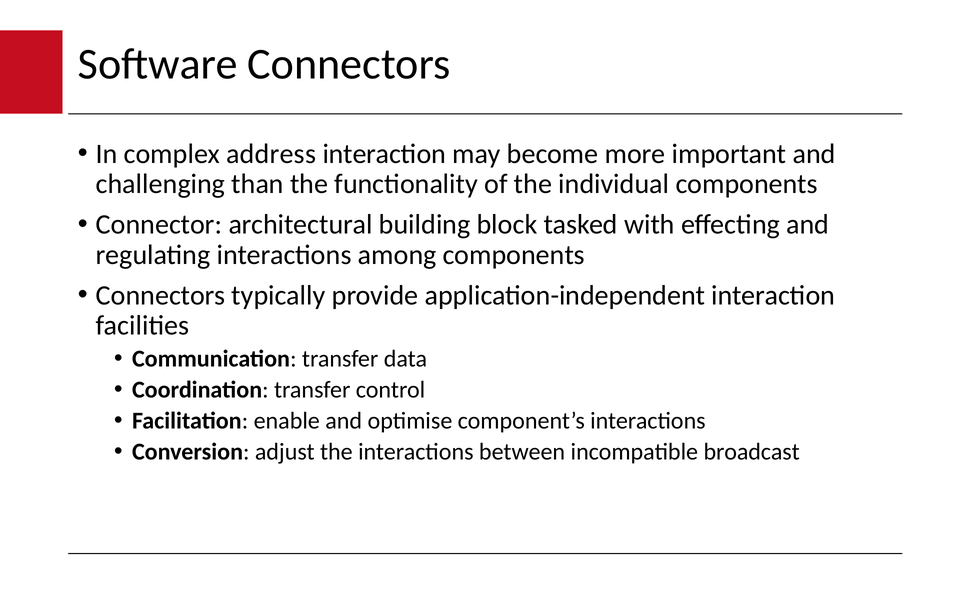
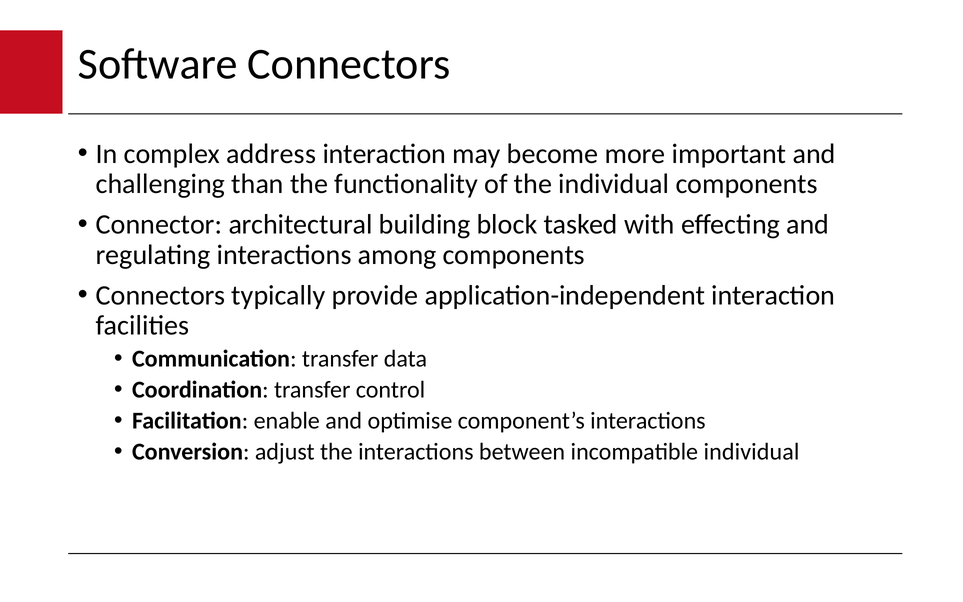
incompatible broadcast: broadcast -> individual
